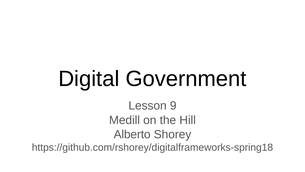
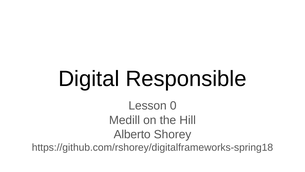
Government: Government -> Responsible
9: 9 -> 0
